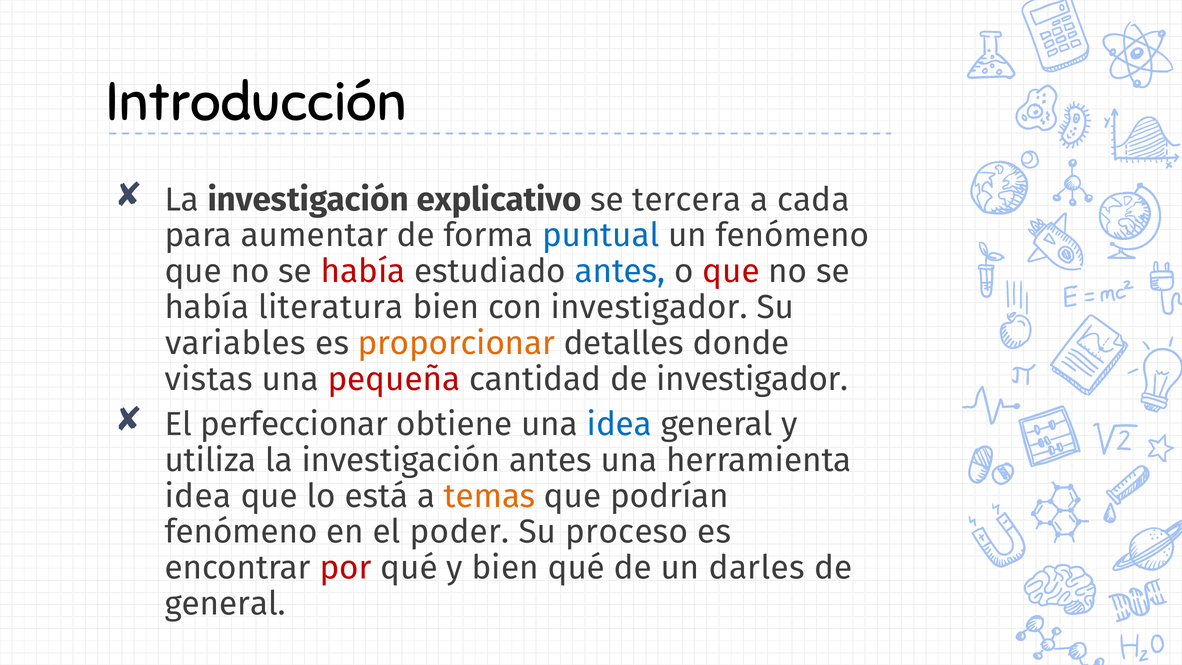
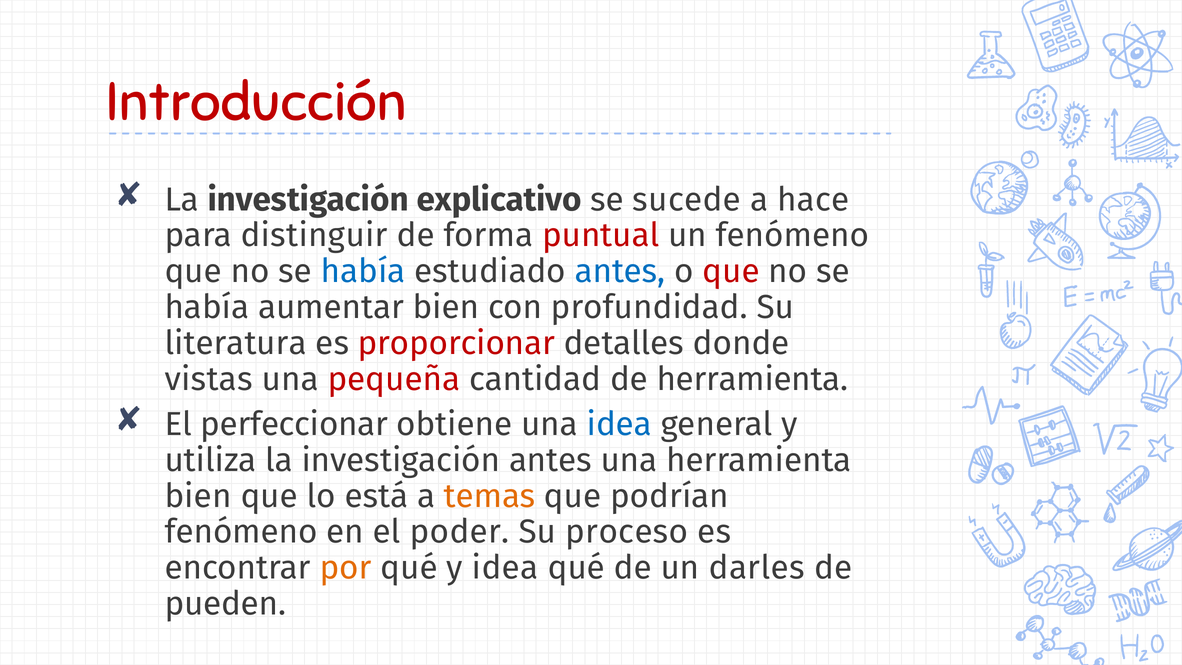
Introducción colour: black -> red
tercera: tercera -> sucede
cada: cada -> hace
aumentar: aumentar -> distinguir
puntual colour: blue -> red
había at (363, 271) colour: red -> blue
literatura: literatura -> aumentar
con investigador: investigador -> profundidad
variables: variables -> literatura
proporcionar colour: orange -> red
de investigador: investigador -> herramienta
idea at (198, 496): idea -> bien
por colour: red -> orange
y bien: bien -> idea
general at (225, 604): general -> pueden
